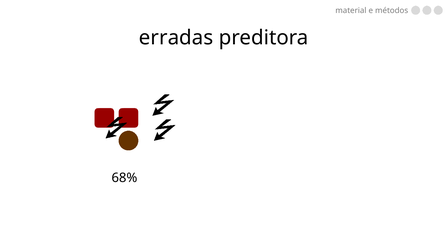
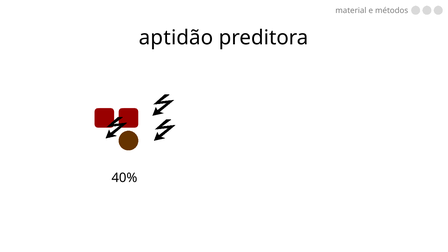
erradas: erradas -> aptidão
68%: 68% -> 40%
